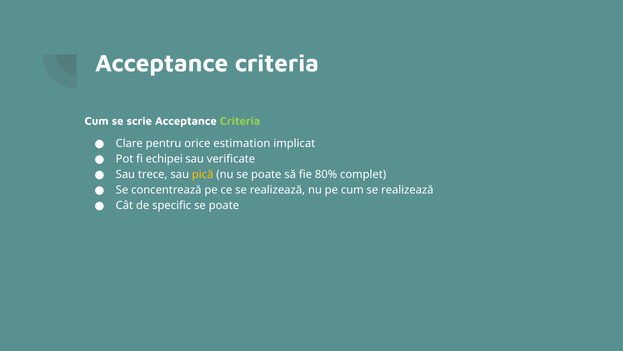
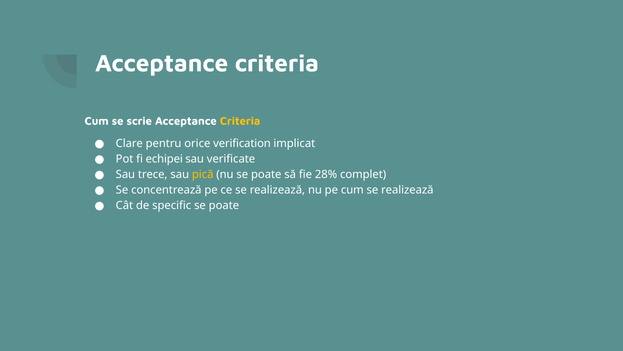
Criteria at (240, 121) colour: light green -> yellow
estimation: estimation -> verification
80%: 80% -> 28%
